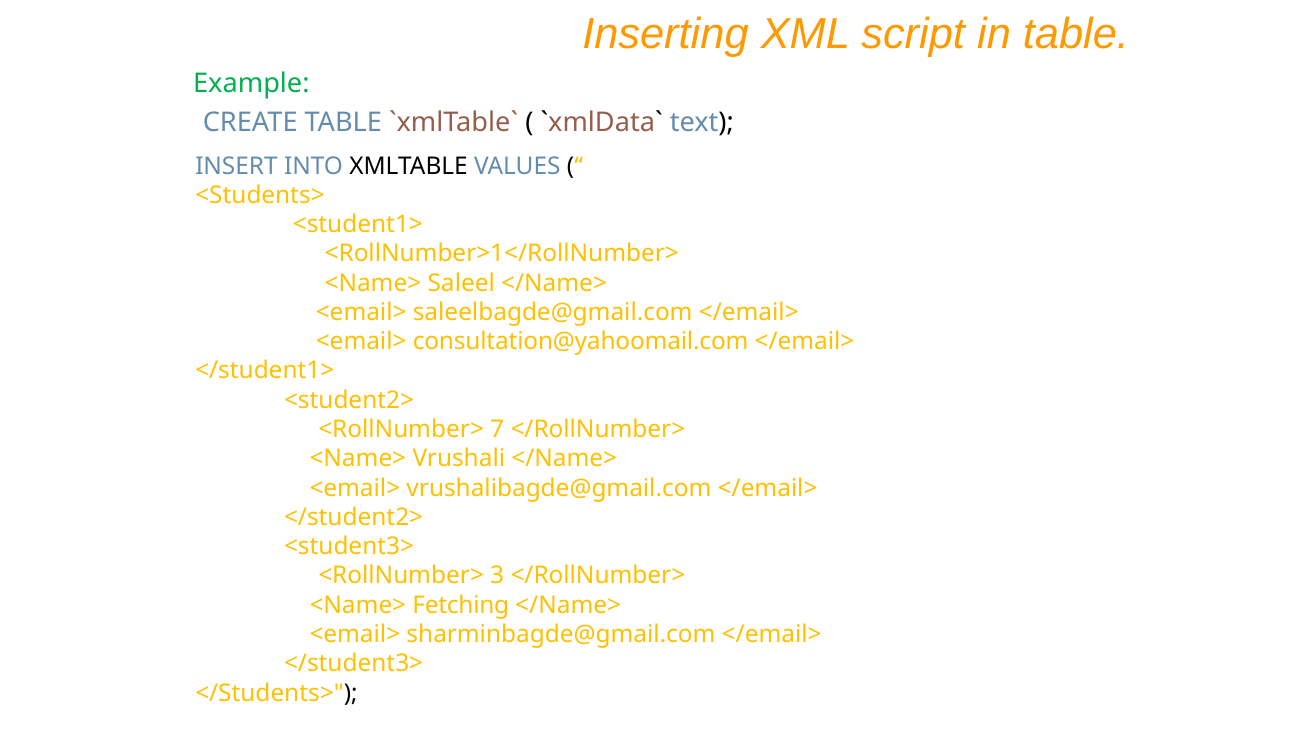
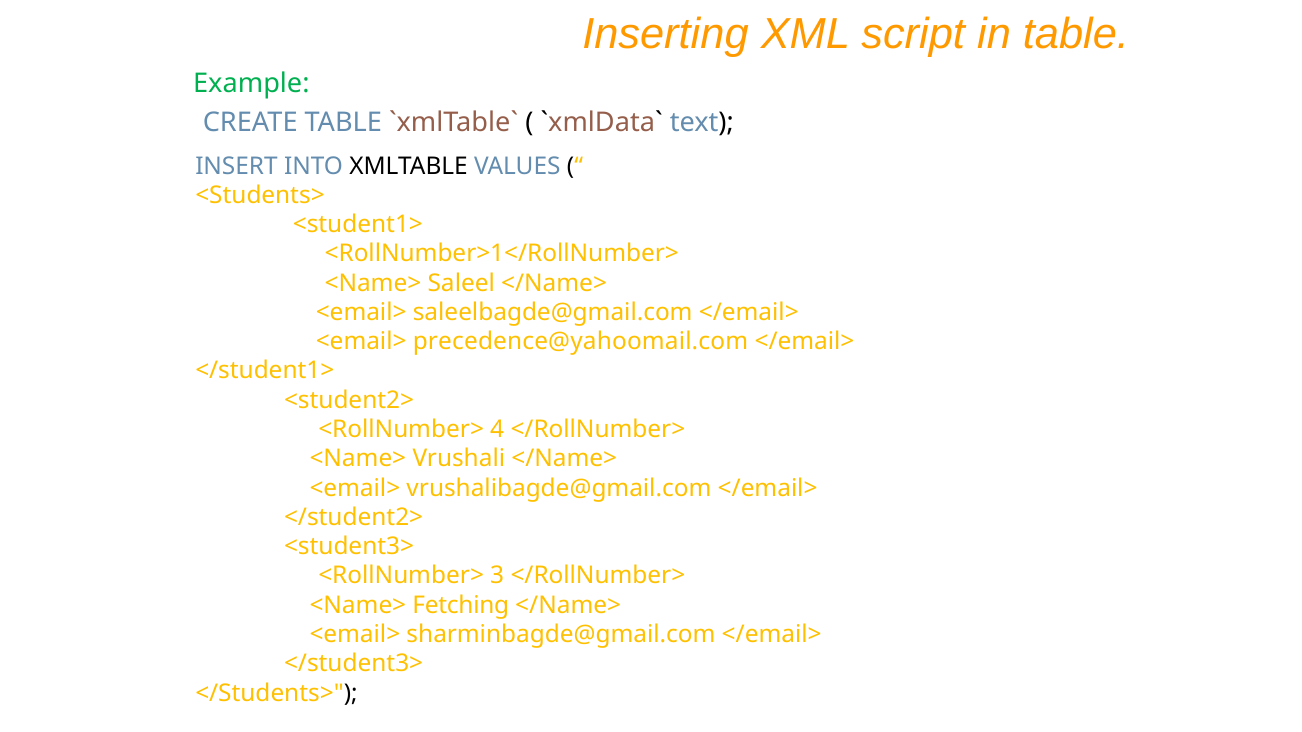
consultation@yahoomail.com: consultation@yahoomail.com -> precedence@yahoomail.com
7: 7 -> 4
